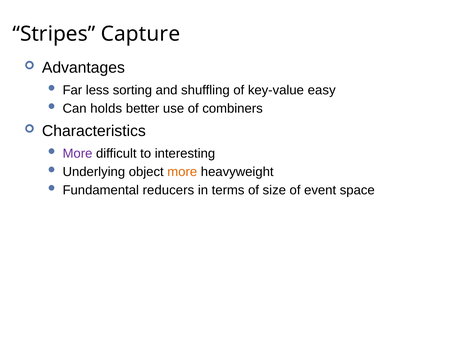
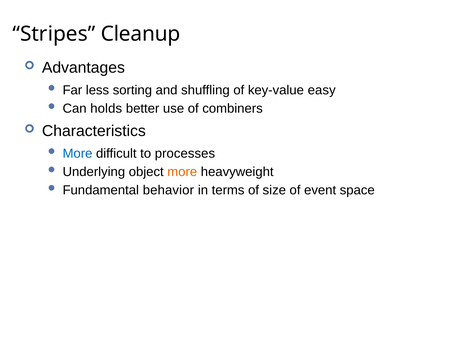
Capture: Capture -> Cleanup
More at (77, 154) colour: purple -> blue
interesting: interesting -> processes
reducers: reducers -> behavior
